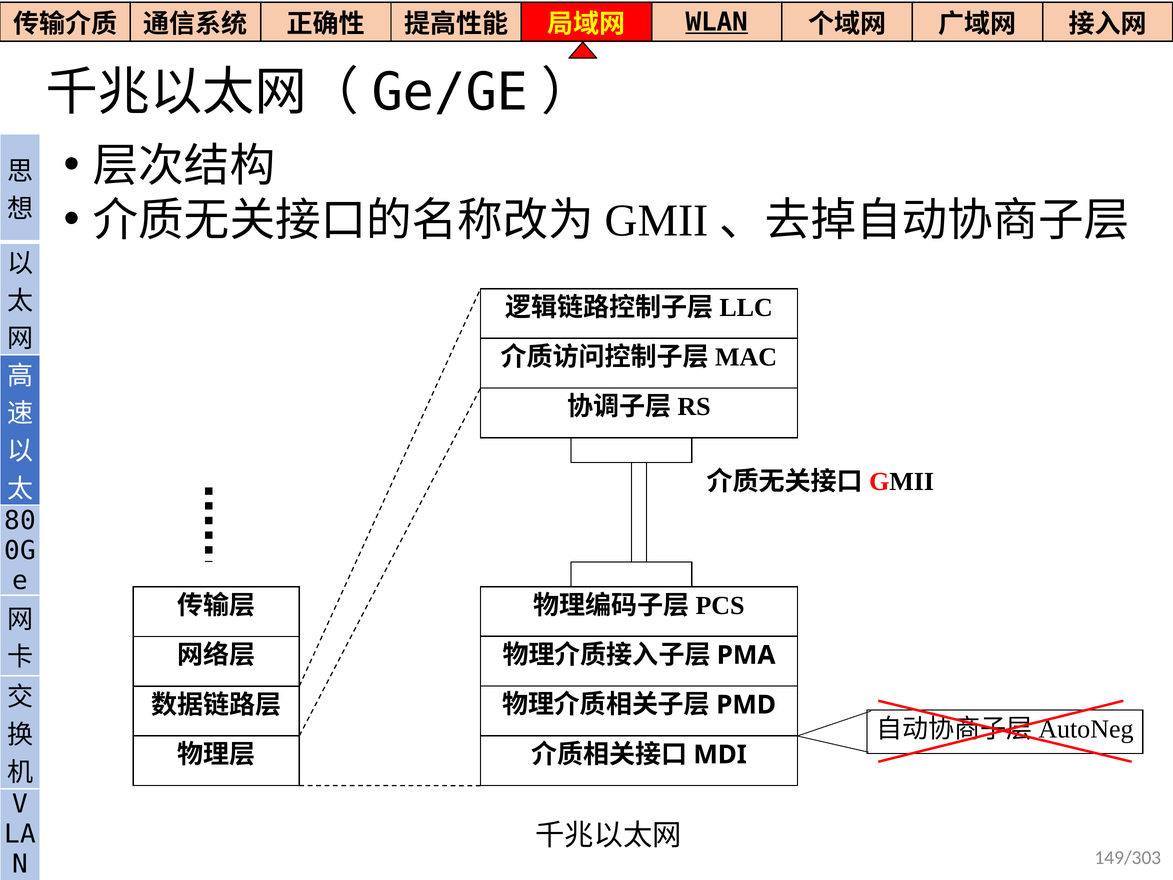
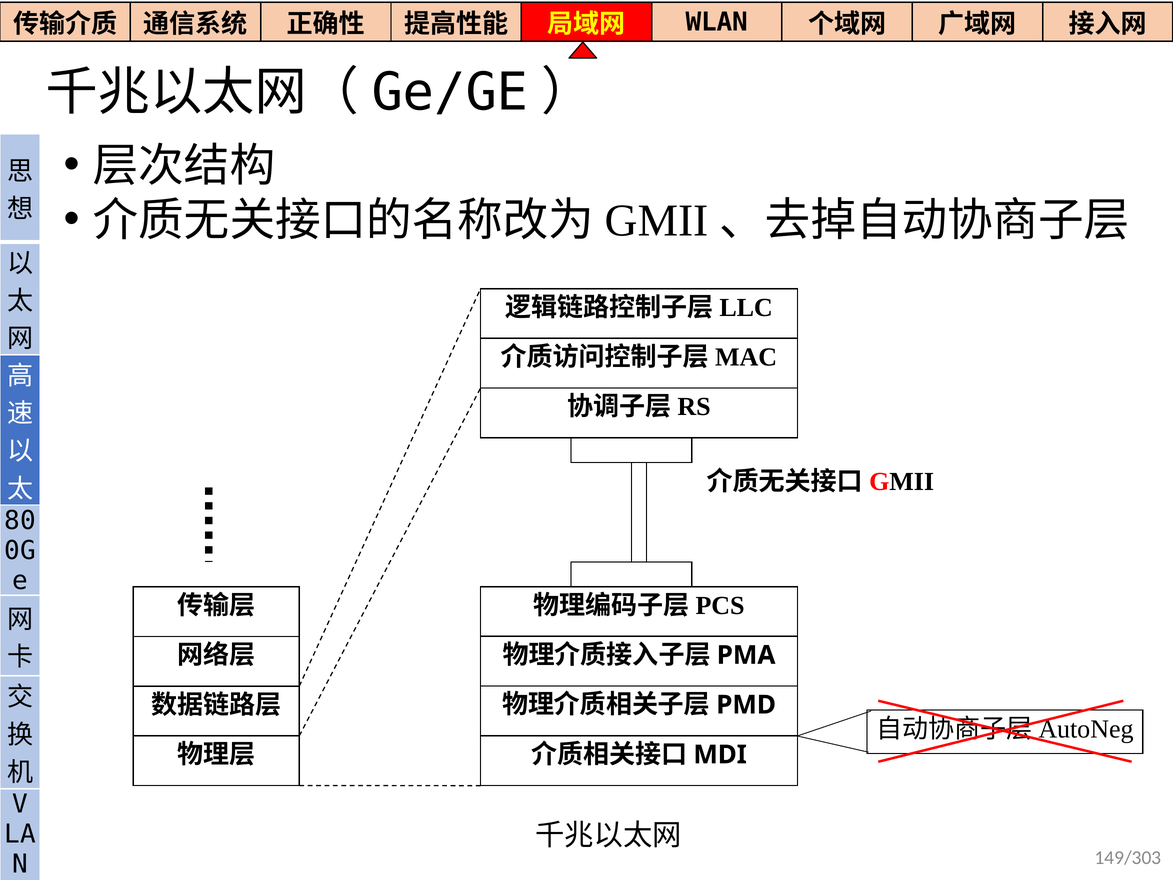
WLAN underline: present -> none
